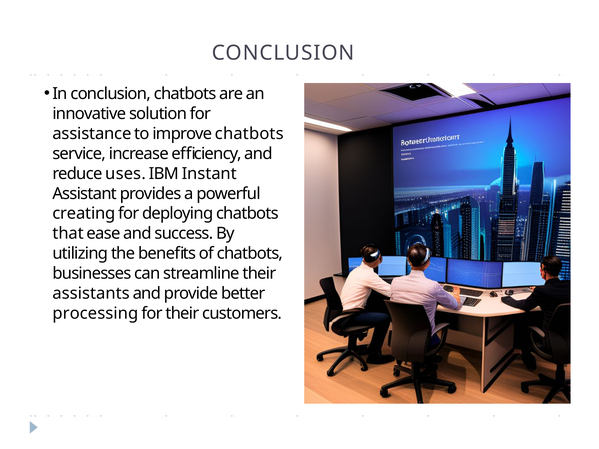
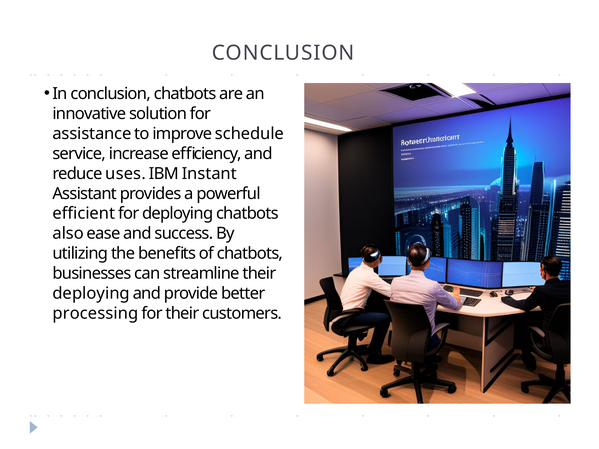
improve chatbots: chatbots -> schedule
creating: creating -> efficient
that: that -> also
assistants at (91, 293): assistants -> deploying
